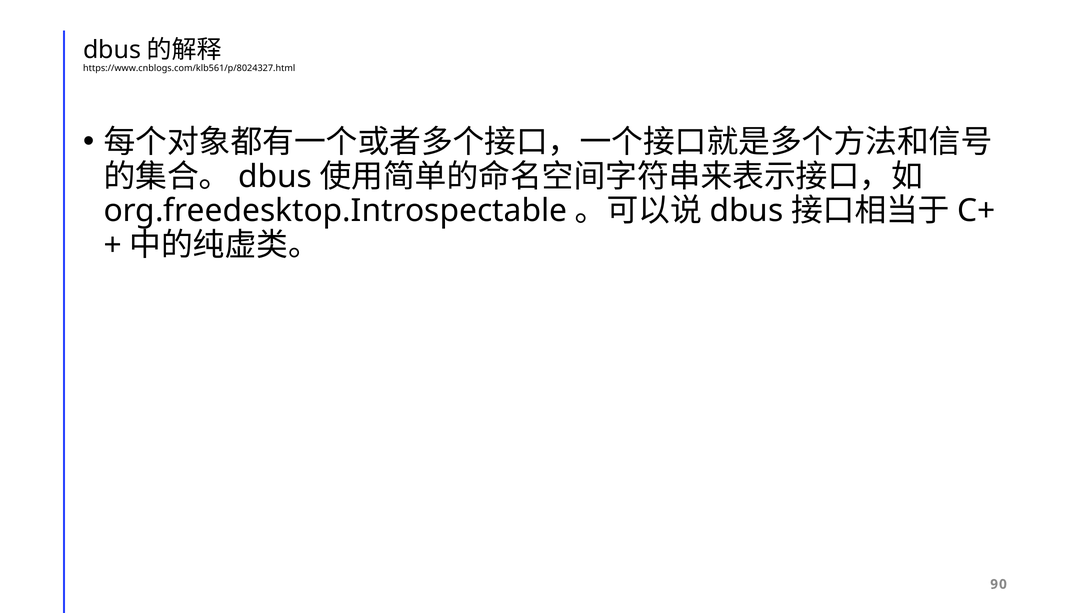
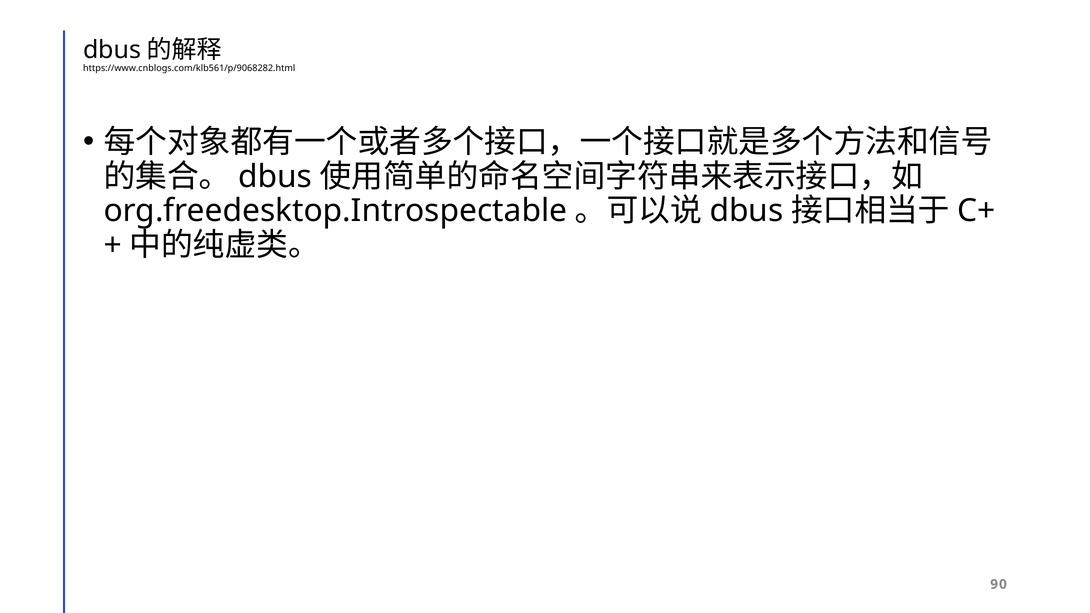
https://www.cnblogs.com/klb561/p/8024327.html: https://www.cnblogs.com/klb561/p/8024327.html -> https://www.cnblogs.com/klb561/p/9068282.html
